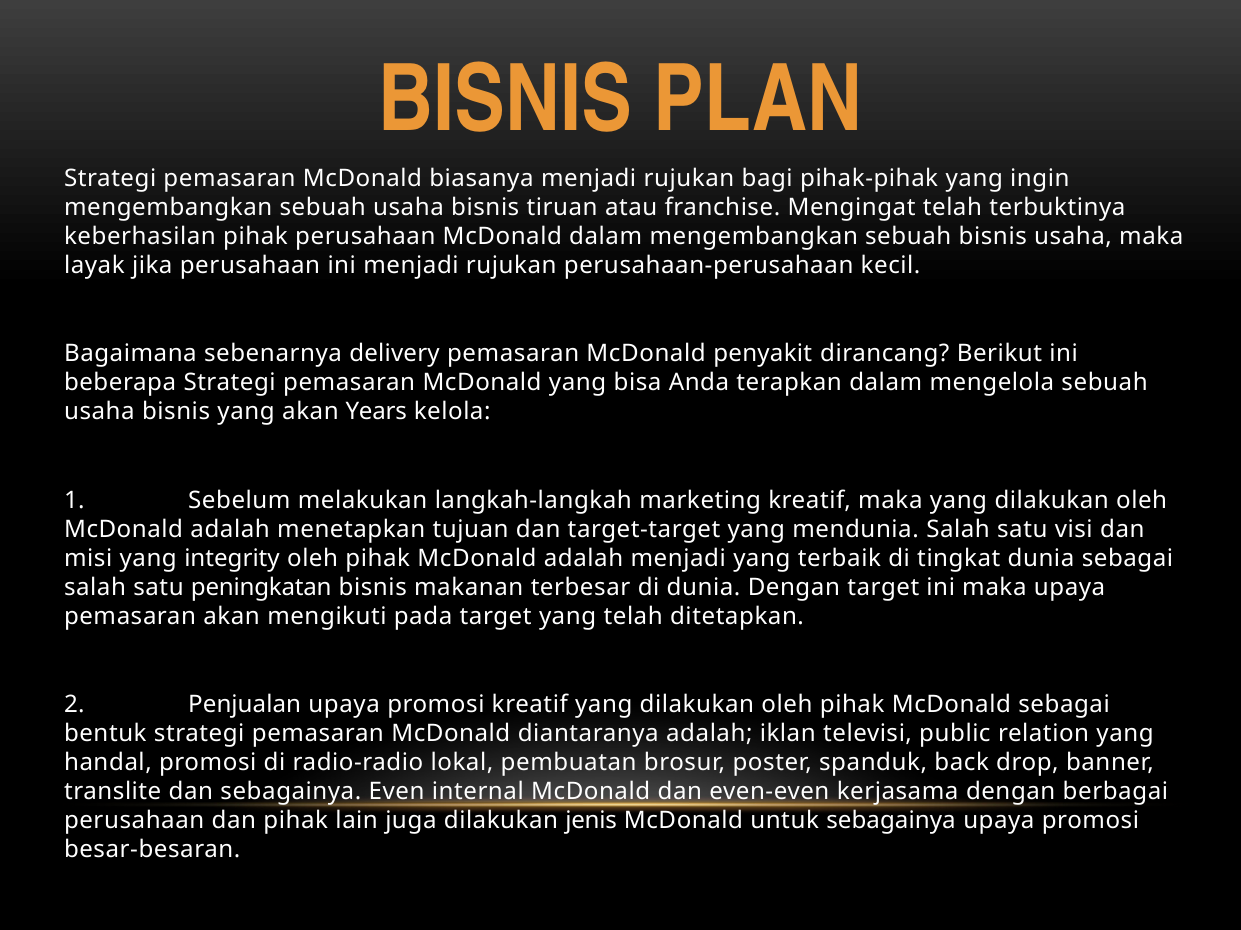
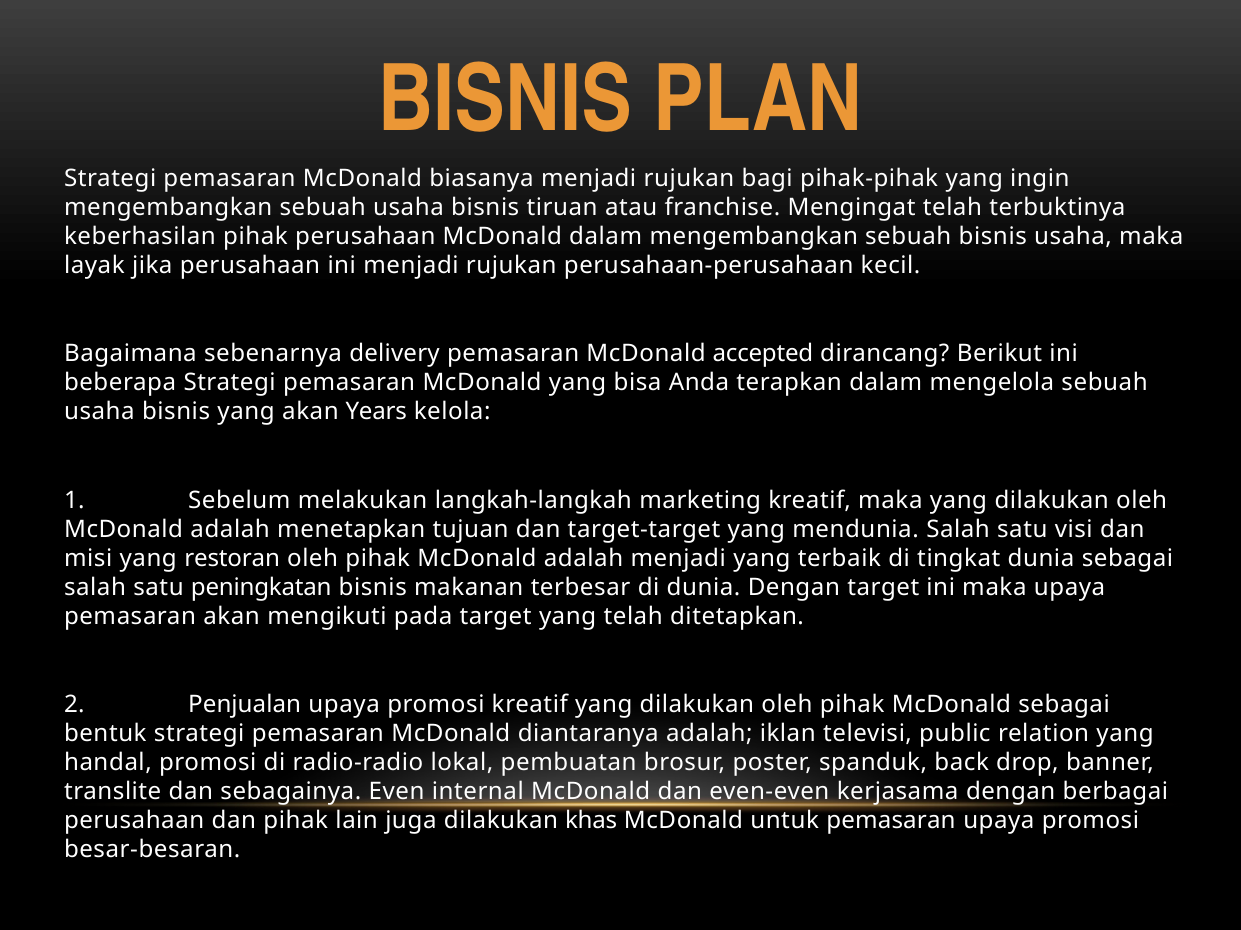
penyakit: penyakit -> accepted
integrity: integrity -> restoran
jenis: jenis -> khas
untuk sebagainya: sebagainya -> pemasaran
